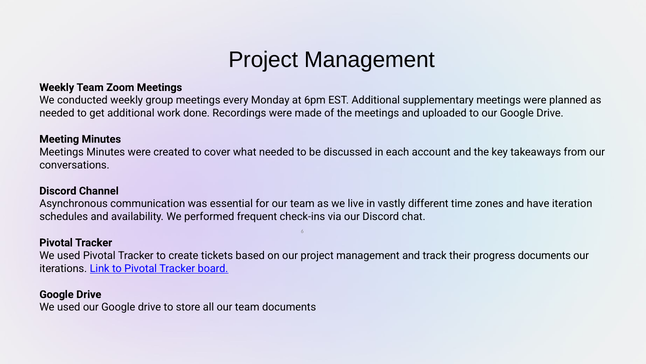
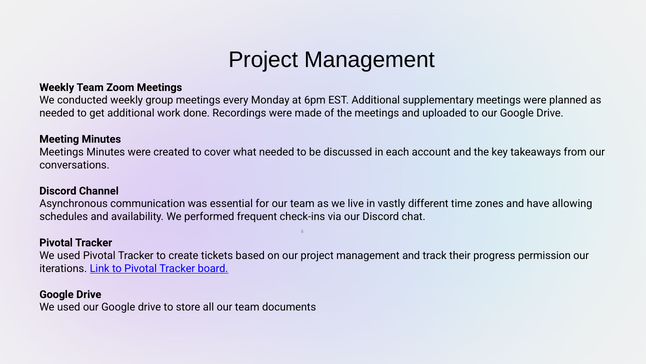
iteration: iteration -> allowing
progress documents: documents -> permission
